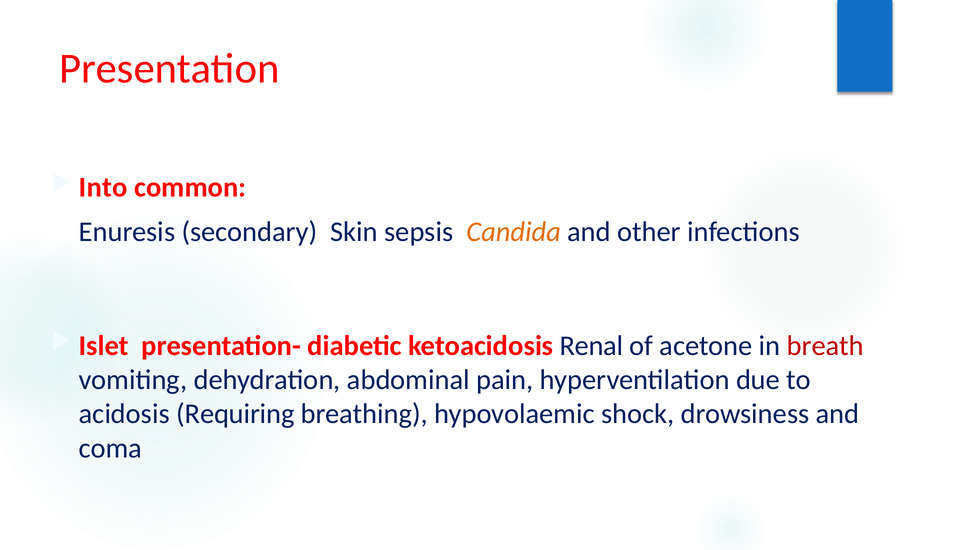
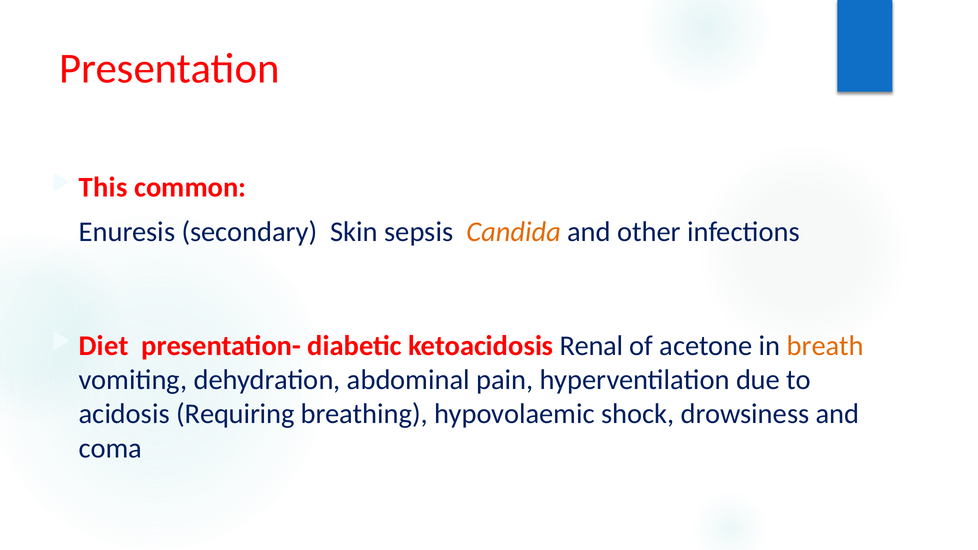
Into: Into -> This
Islet: Islet -> Diet
breath colour: red -> orange
